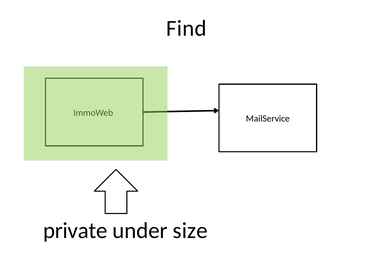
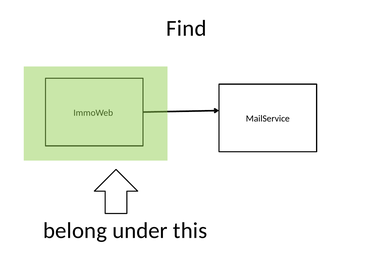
private: private -> belong
size: size -> this
